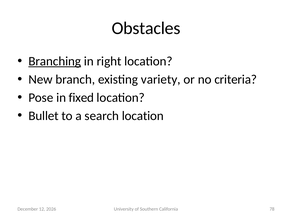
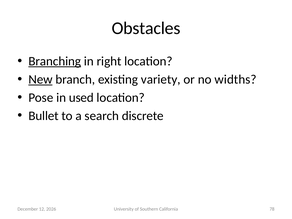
New underline: none -> present
criteria: criteria -> widths
fixed: fixed -> used
search location: location -> discrete
